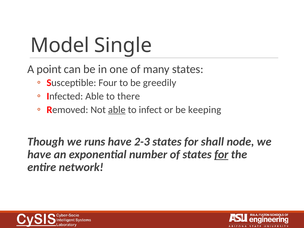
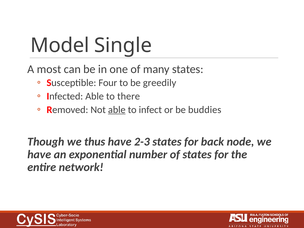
point: point -> most
keeping: keeping -> buddies
runs: runs -> thus
shall: shall -> back
for at (221, 154) underline: present -> none
